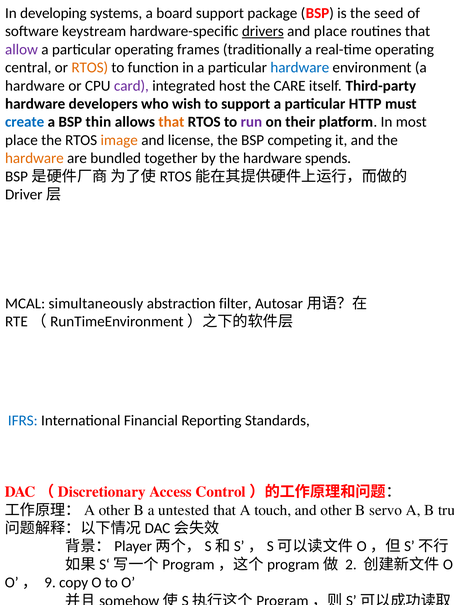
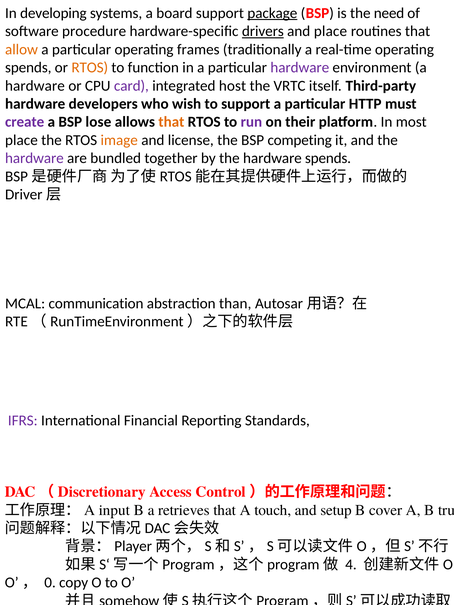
package underline: none -> present
seed: seed -> need
keystream: keystream -> procedure
allow colour: purple -> orange
central at (28, 68): central -> spends
hardware at (300, 68) colour: blue -> purple
CARE: CARE -> VRTC
create colour: blue -> purple
thin: thin -> lose
hardware at (34, 158) colour: orange -> purple
simultaneously: simultaneously -> communication
filter: filter -> than
IFRS colour: blue -> purple
other at (114, 510): other -> input
untested: untested -> retrieves
and other: other -> setup
servo: servo -> cover
2: 2 -> 4
9: 9 -> 0
